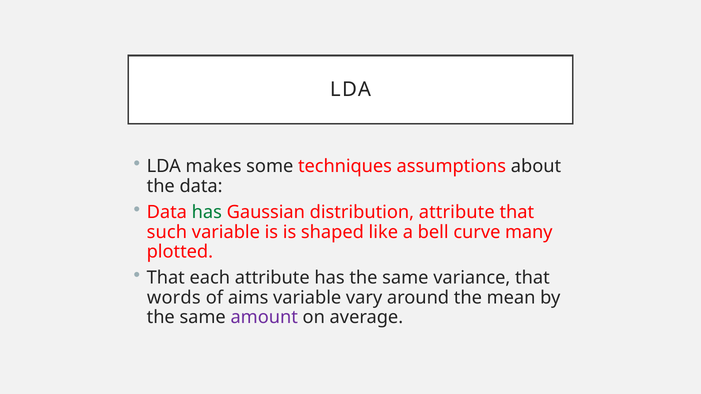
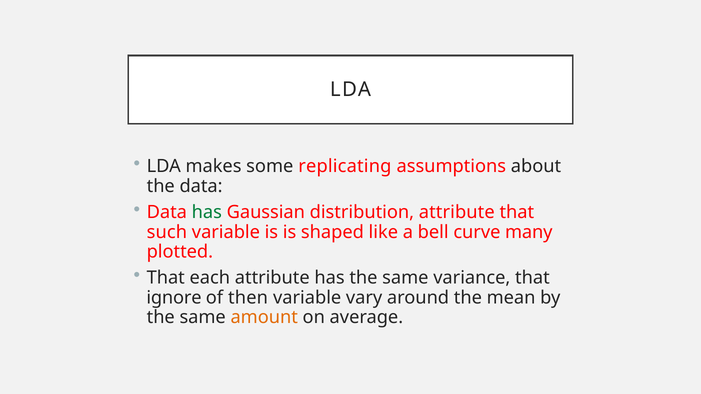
techniques: techniques -> replicating
words: words -> ignore
aims: aims -> then
amount colour: purple -> orange
